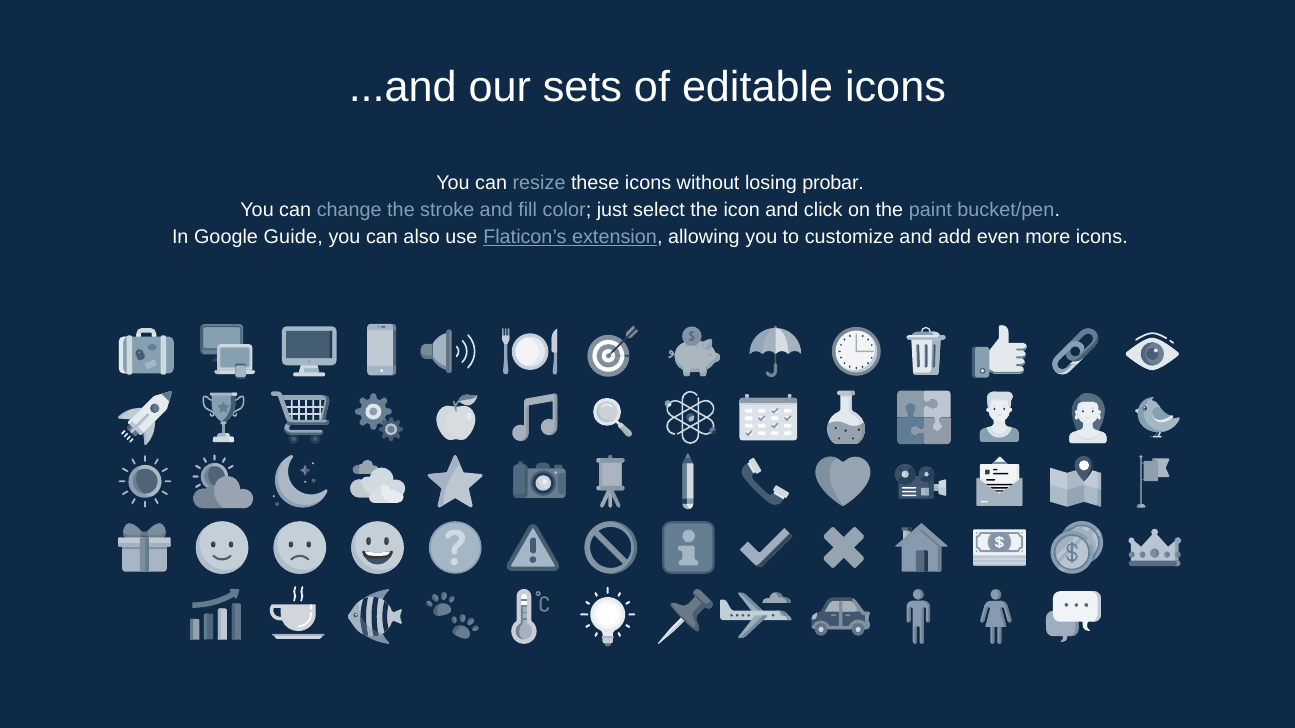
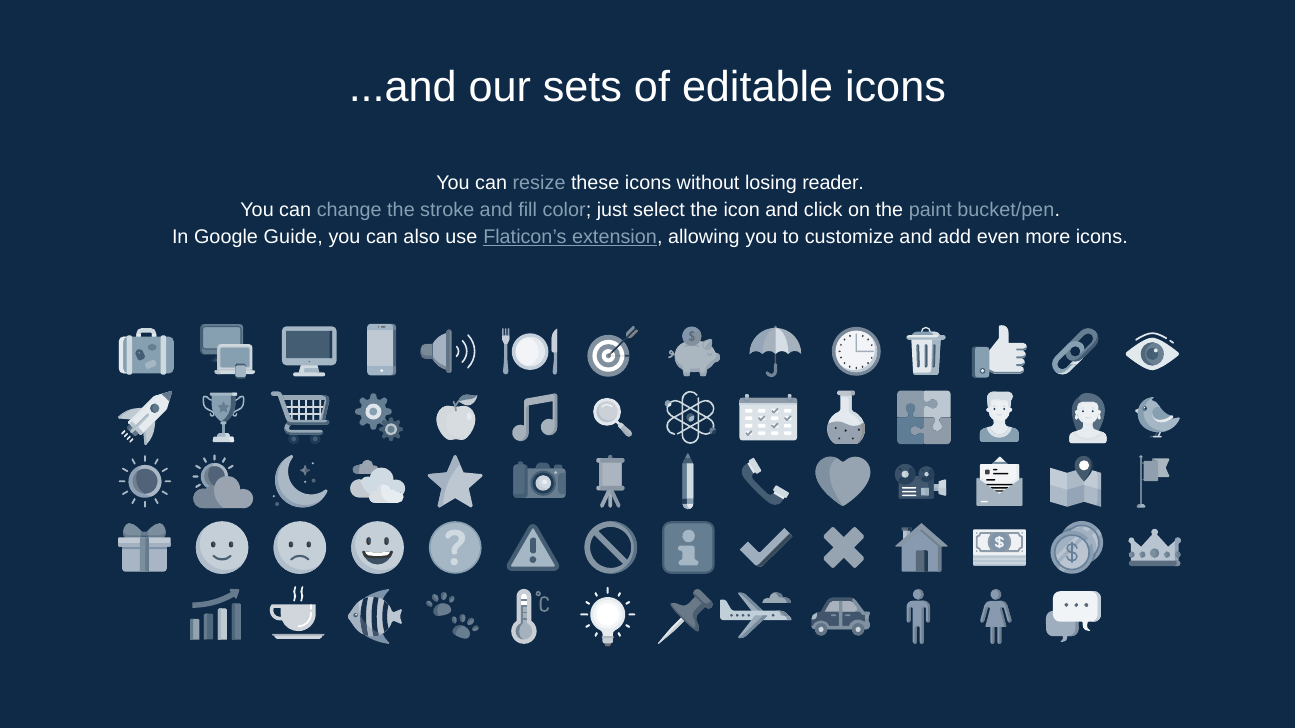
probar: probar -> reader
